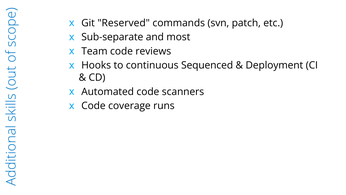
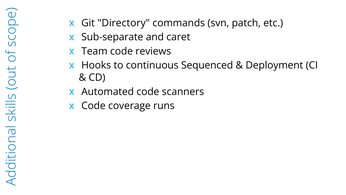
Reserved: Reserved -> Directory
most: most -> caret
